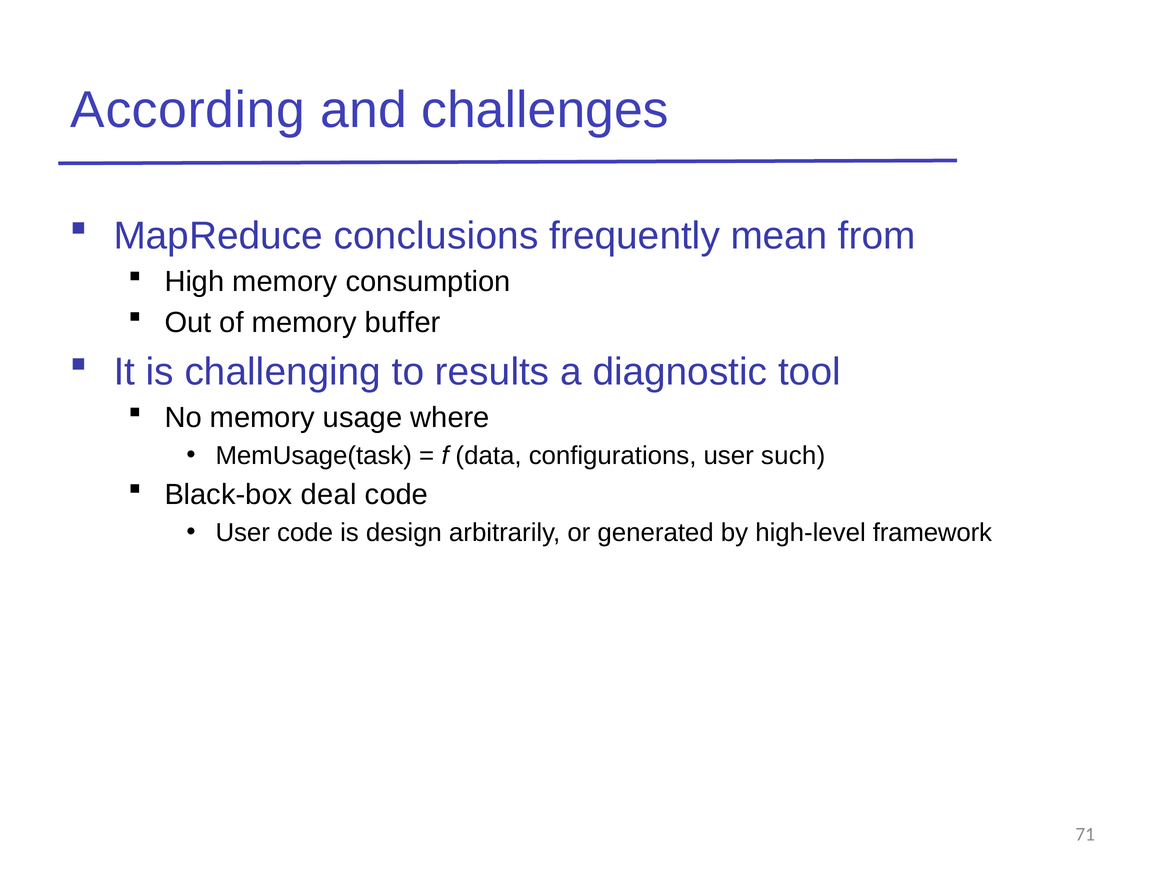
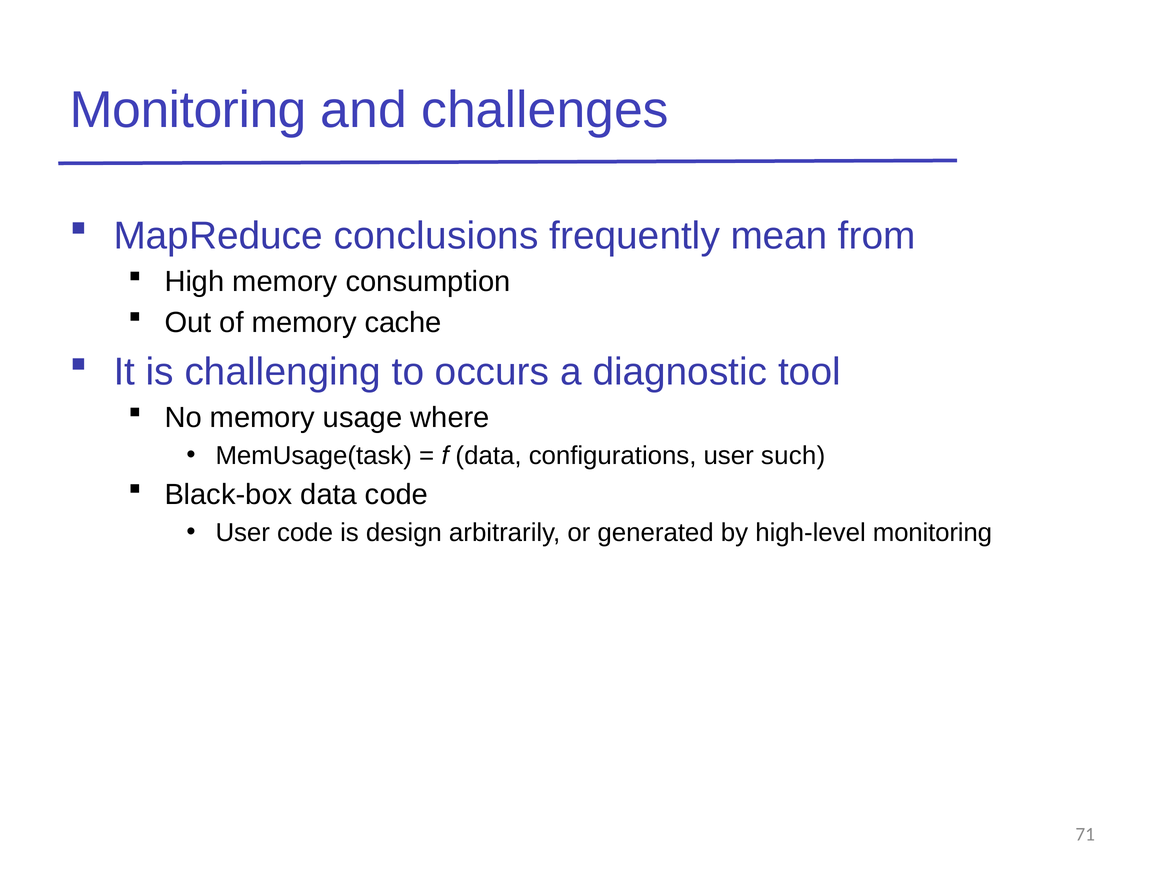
According at (188, 110): According -> Monitoring
buffer: buffer -> cache
results: results -> occurs
Black-box deal: deal -> data
high-level framework: framework -> monitoring
